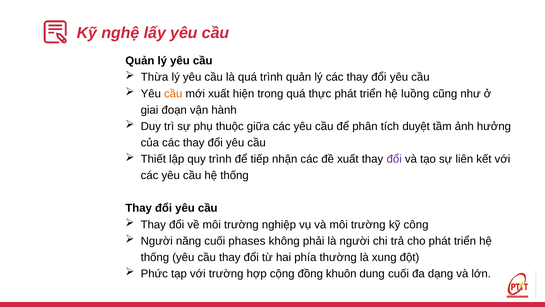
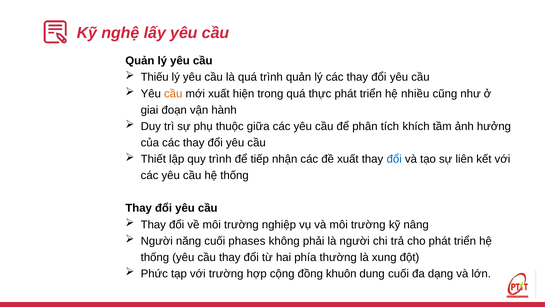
Thừa: Thừa -> Thiếu
luồng: luồng -> nhiều
duyệt: duyệt -> khích
đổi at (394, 159) colour: purple -> blue
công: công -> nâng
